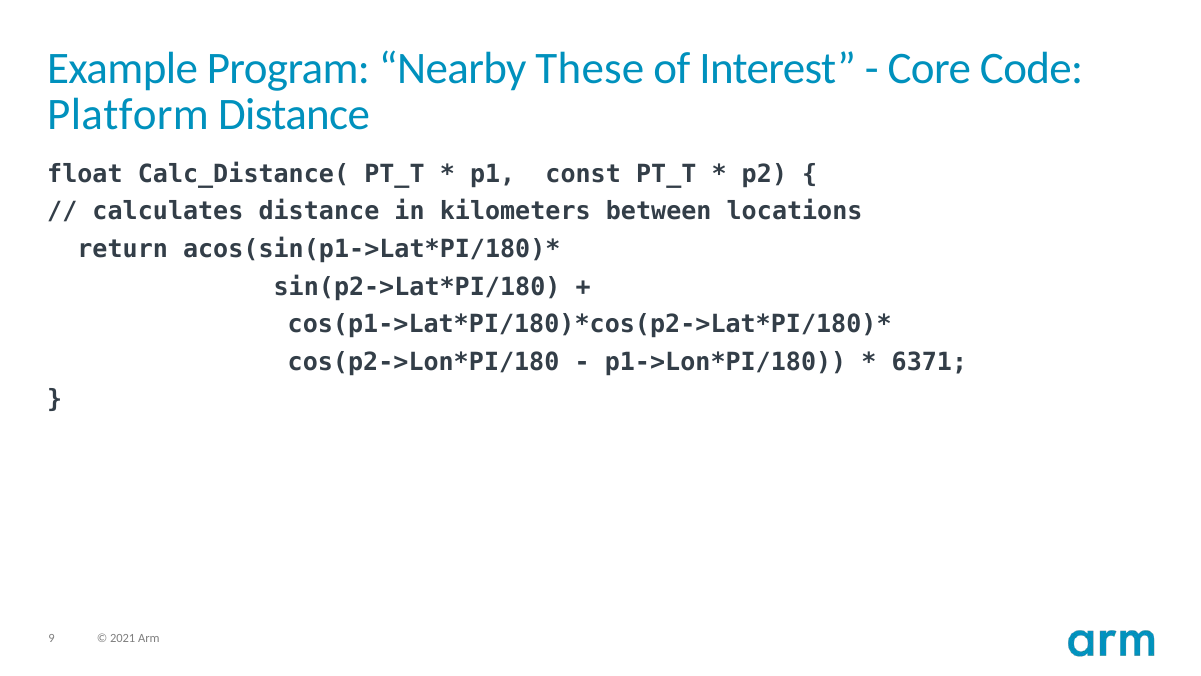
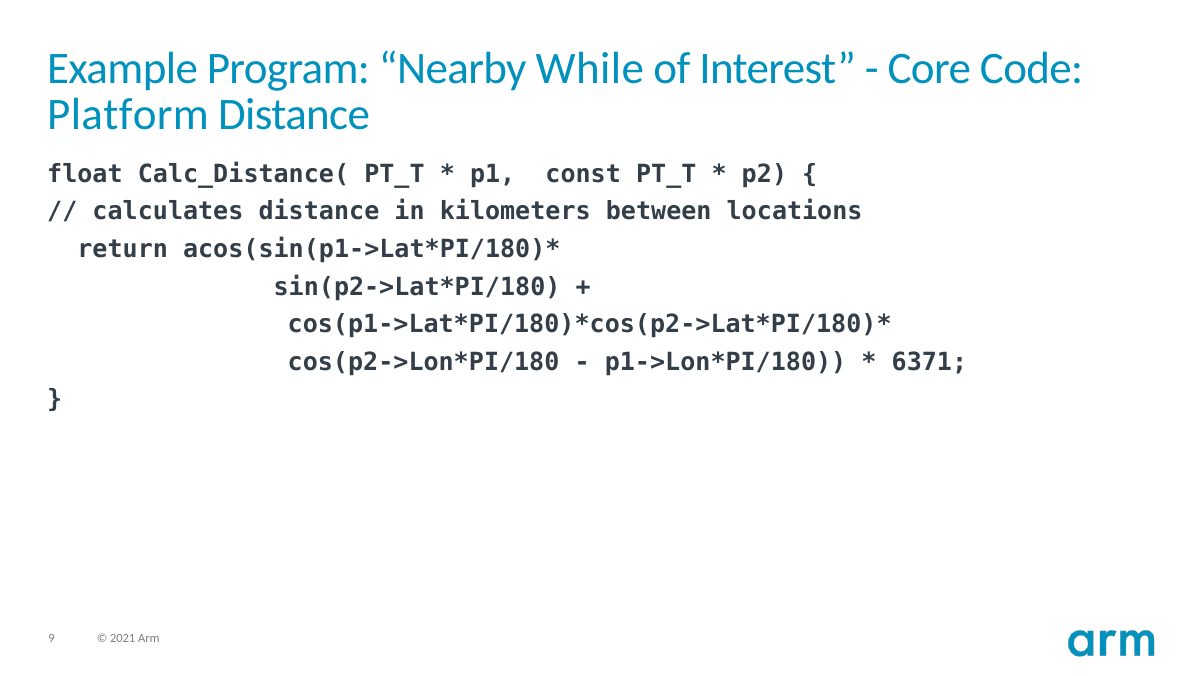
These: These -> While
